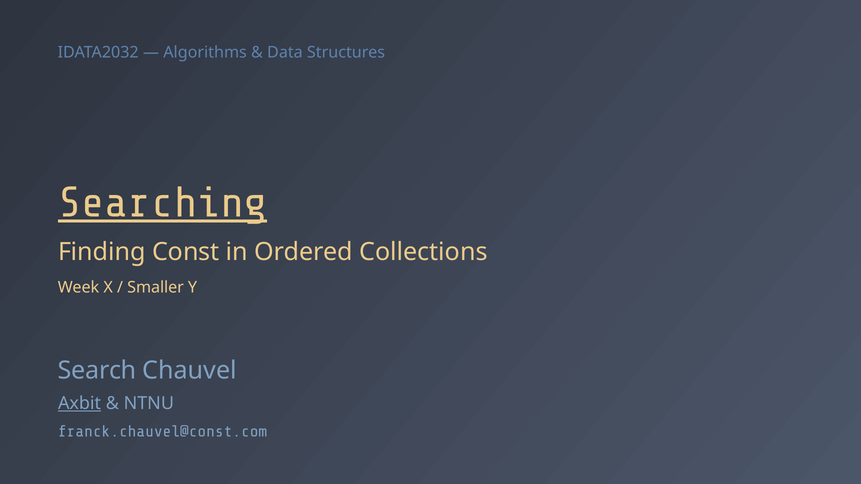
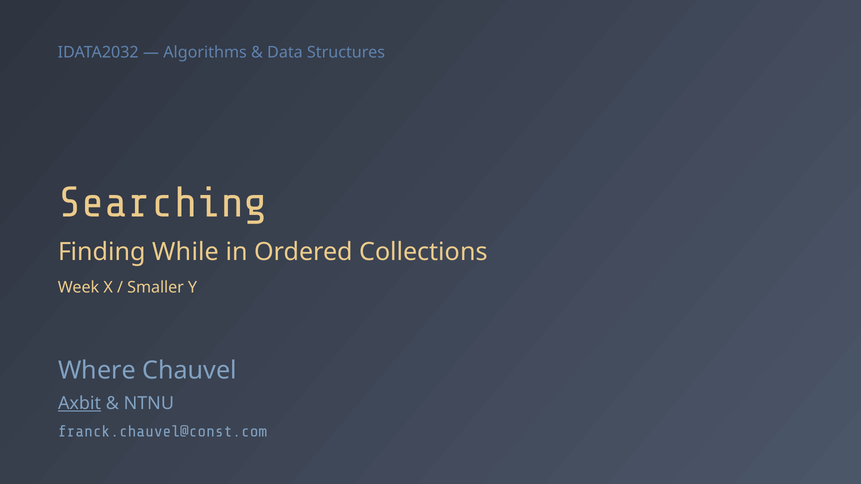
Searching underline: present -> none
Const: Const -> While
Search: Search -> Where
